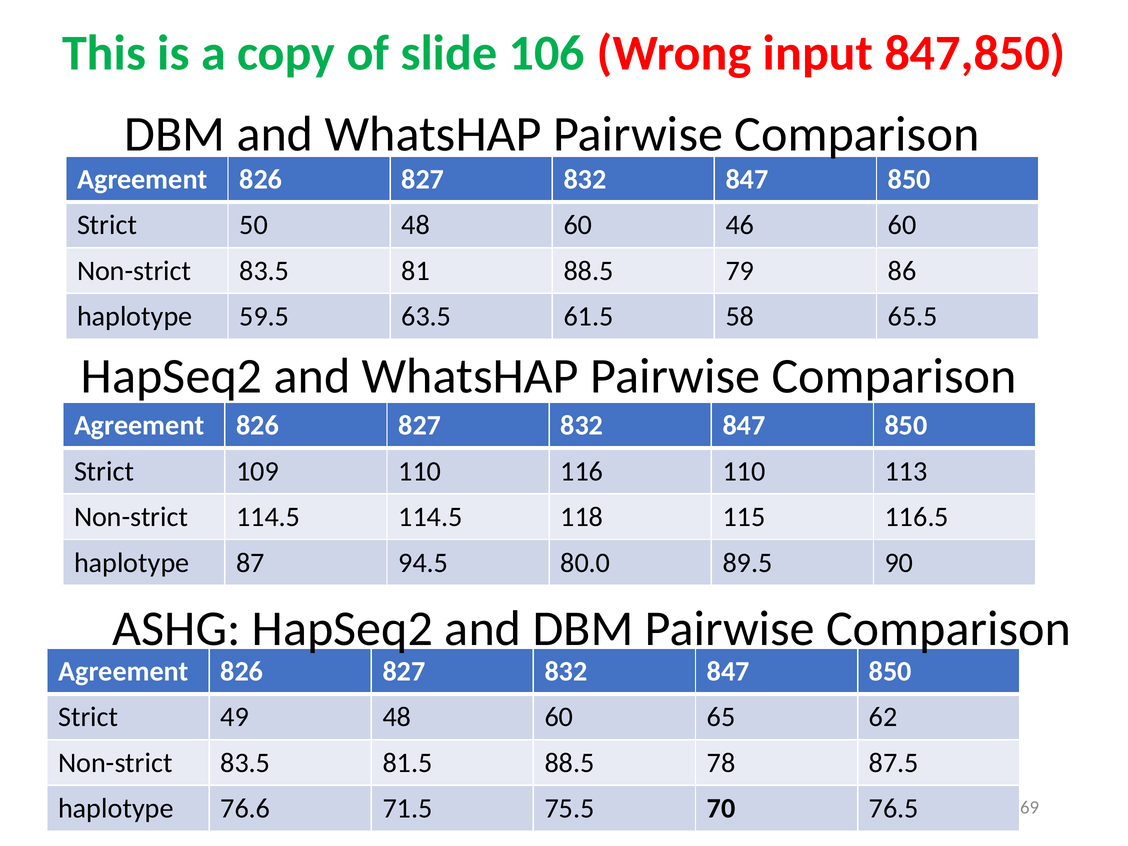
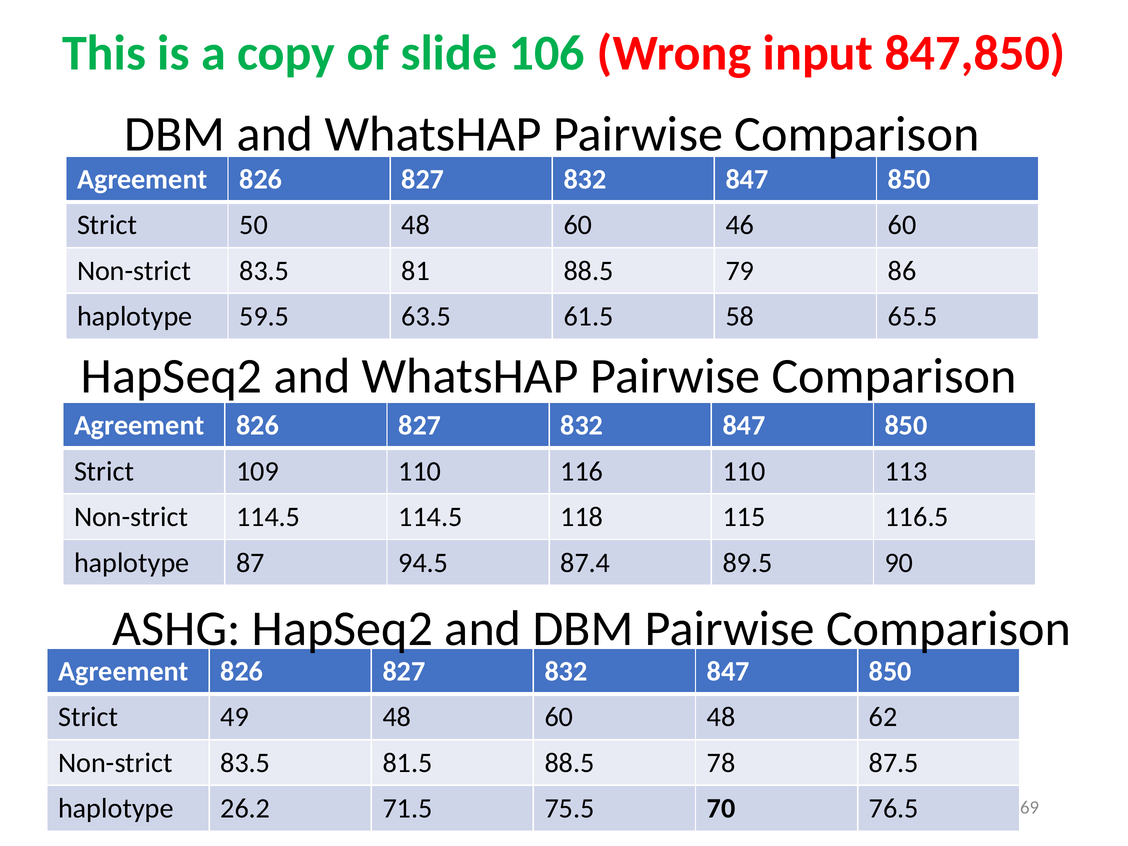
80.0: 80.0 -> 87.4
60 65: 65 -> 48
76.6: 76.6 -> 26.2
